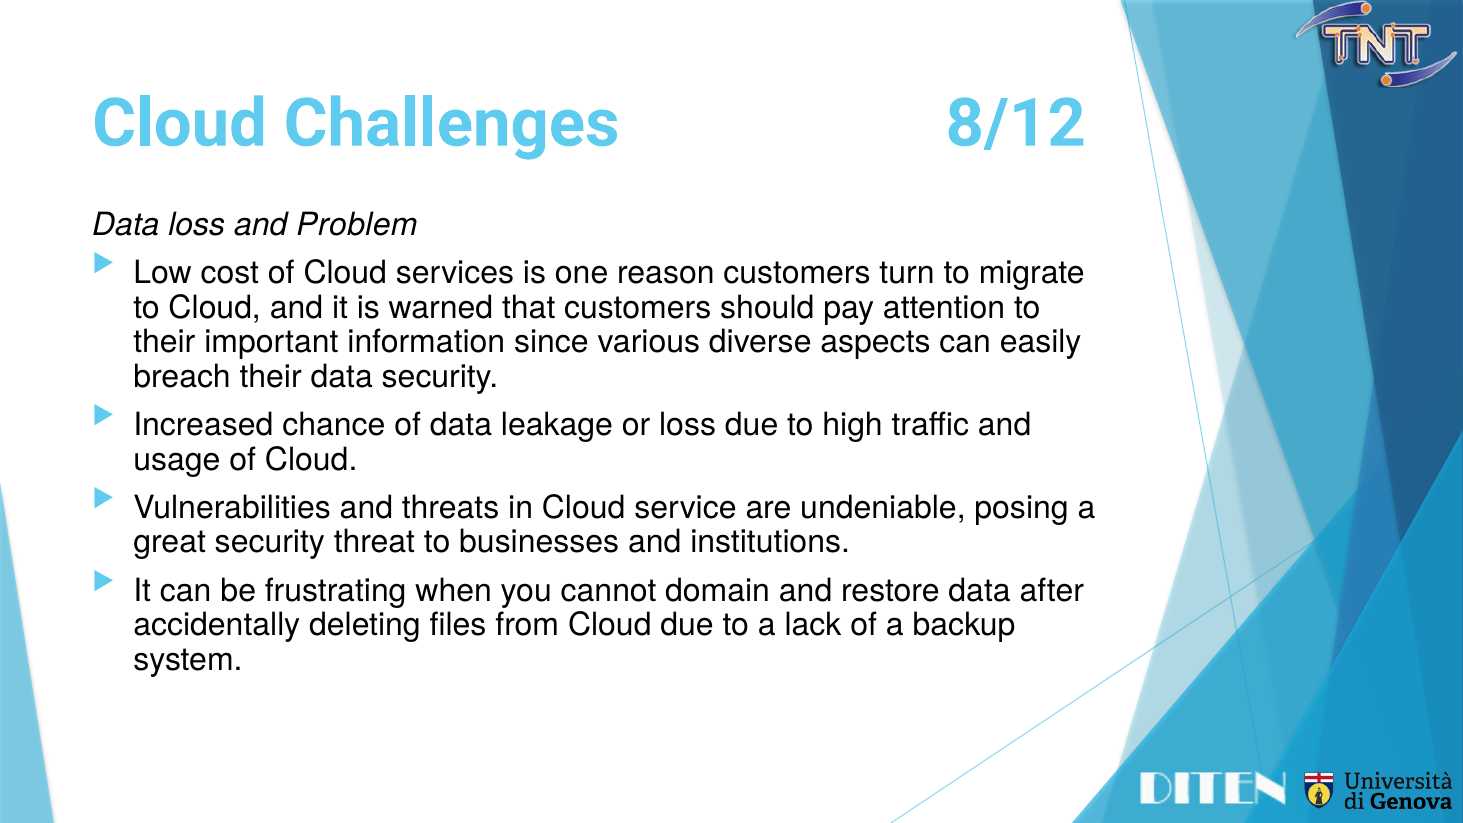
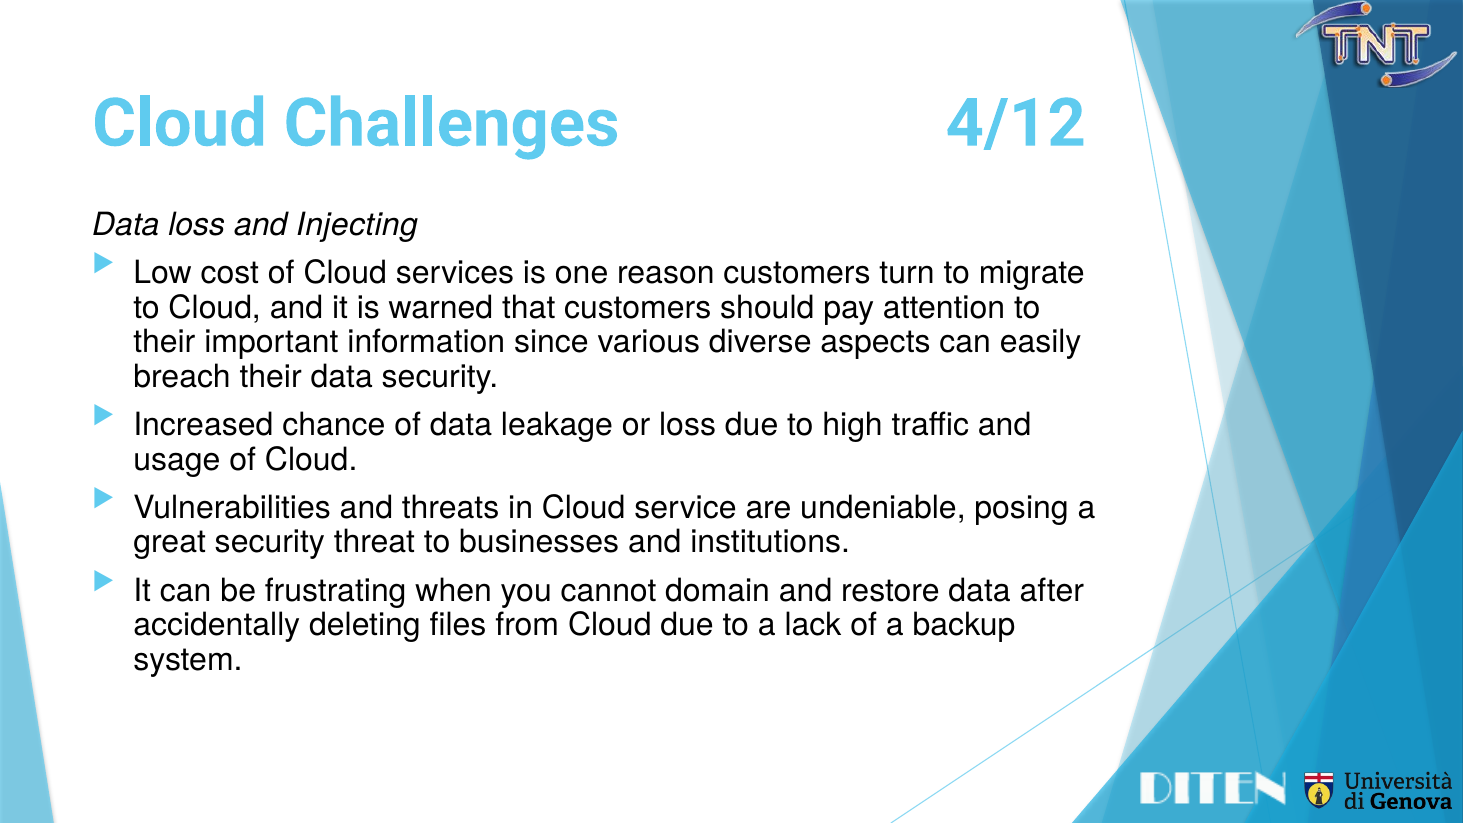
8/12: 8/12 -> 4/12
Problem: Problem -> Injecting
